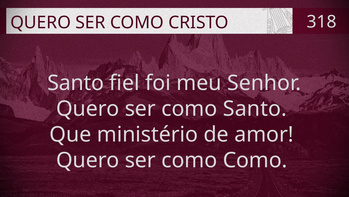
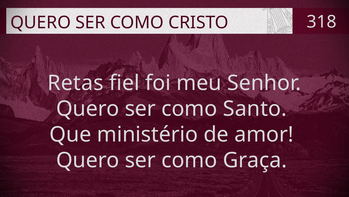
Santo at (76, 83): Santo -> Retas
como Como: Como -> Graça
